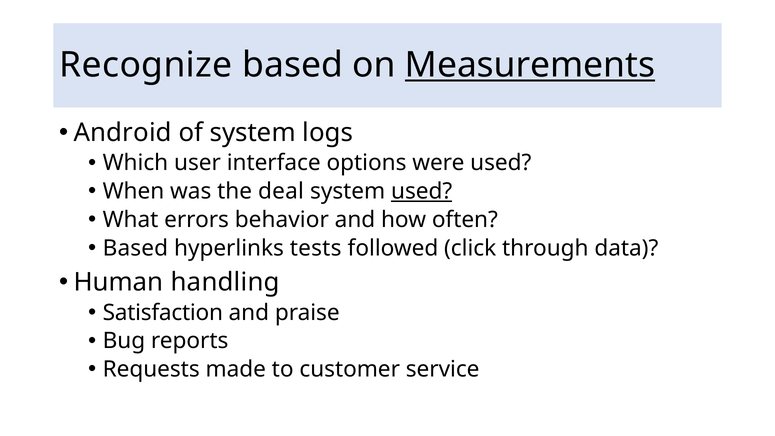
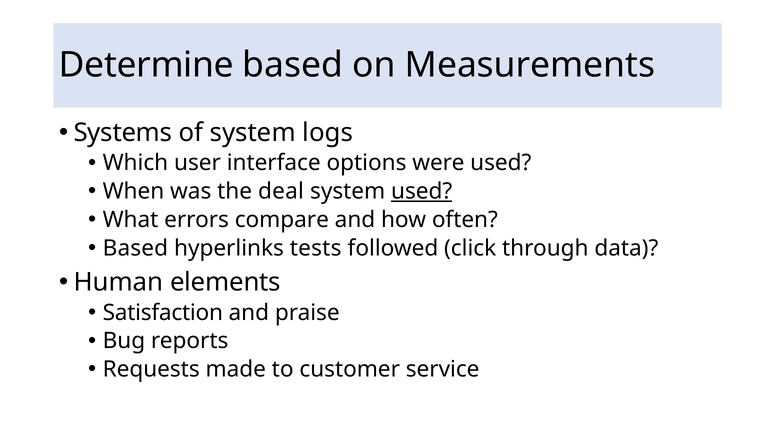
Recognize: Recognize -> Determine
Measurements underline: present -> none
Android: Android -> Systems
behavior: behavior -> compare
handling: handling -> elements
